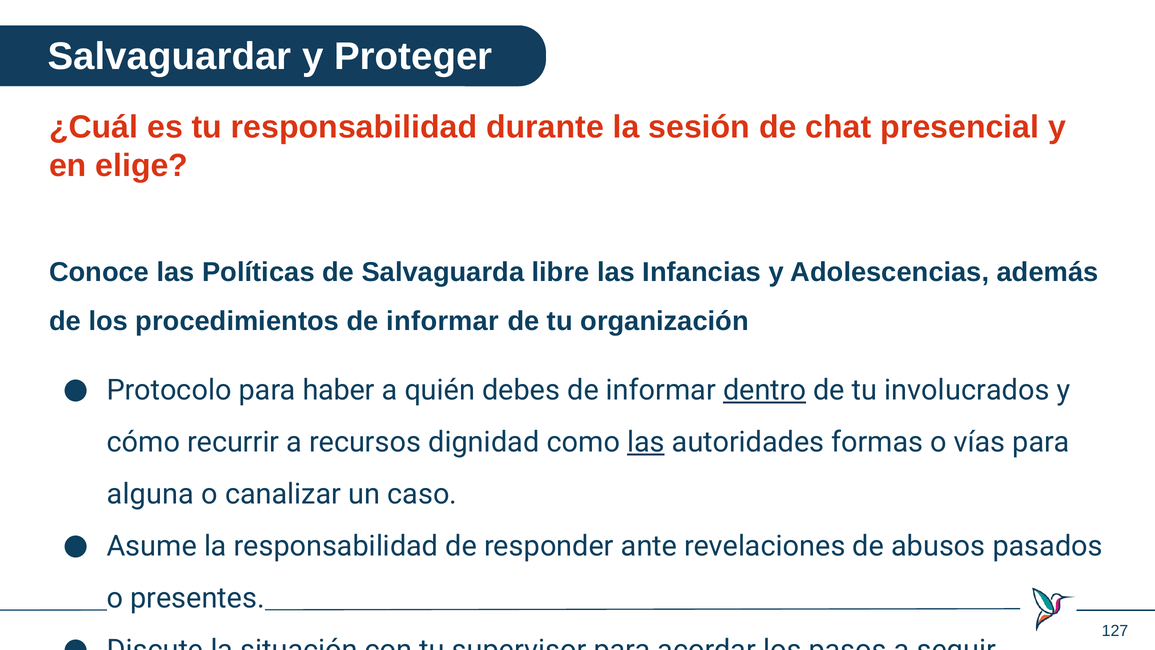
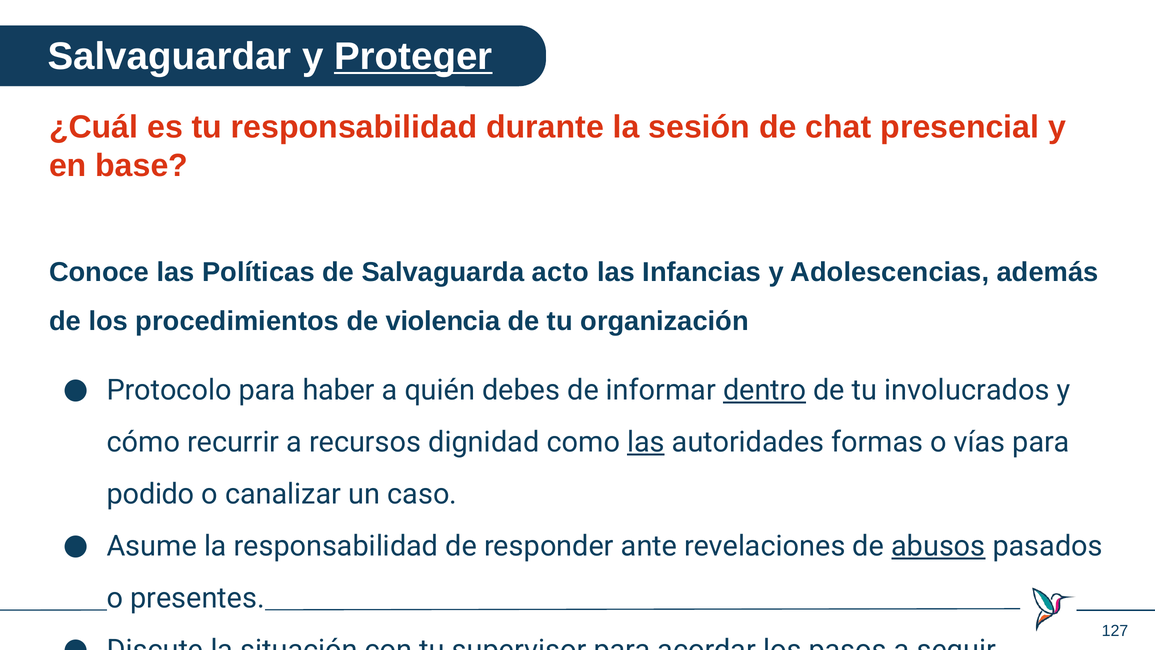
Proteger underline: none -> present
elige: elige -> base
libre: libre -> acto
procedimientos de informar: informar -> violencia
alguna: alguna -> podido
abusos underline: none -> present
